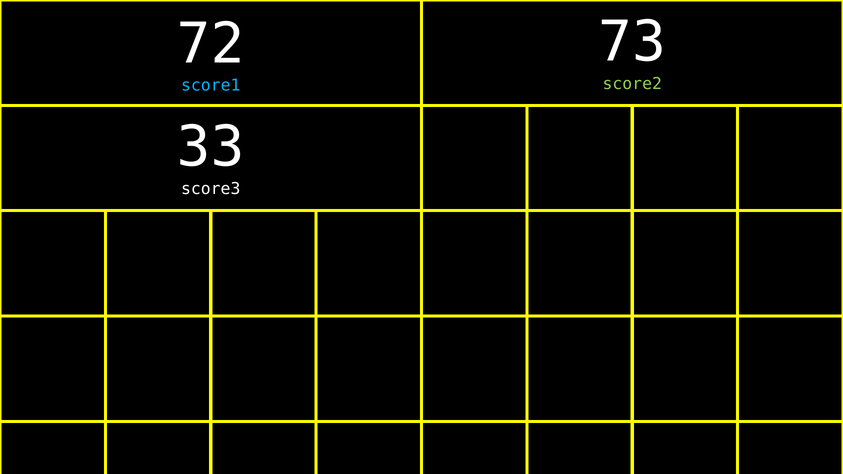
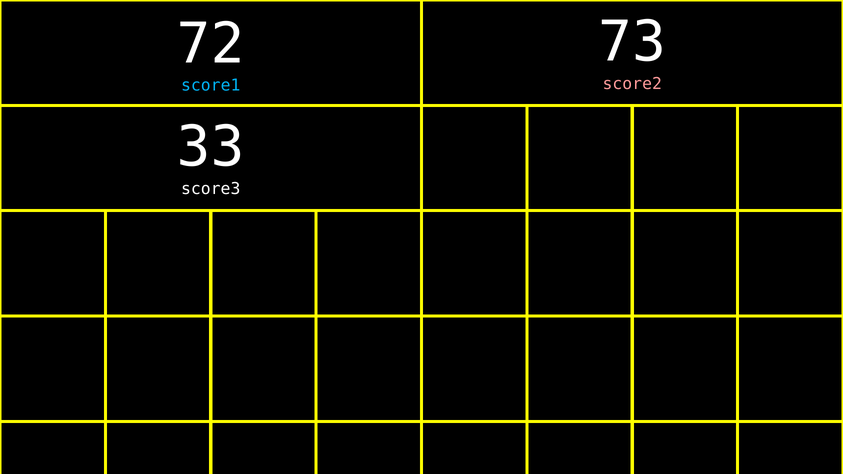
score2 colour: light green -> pink
